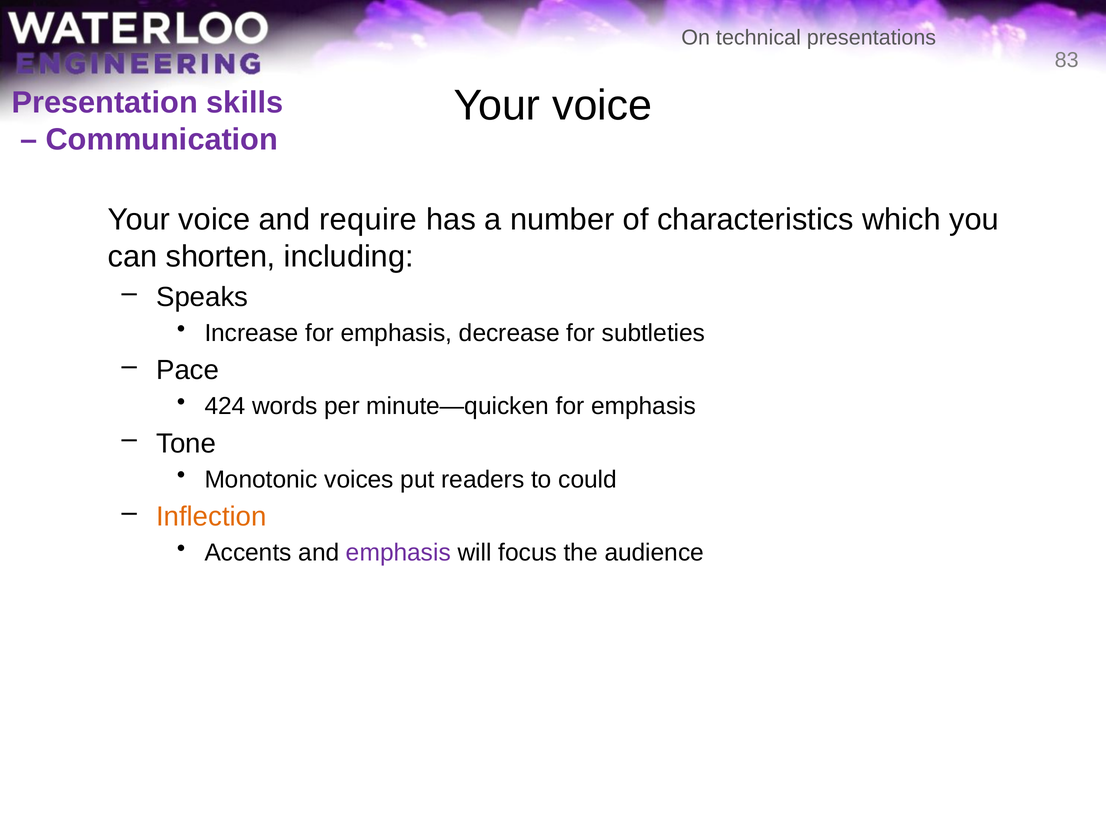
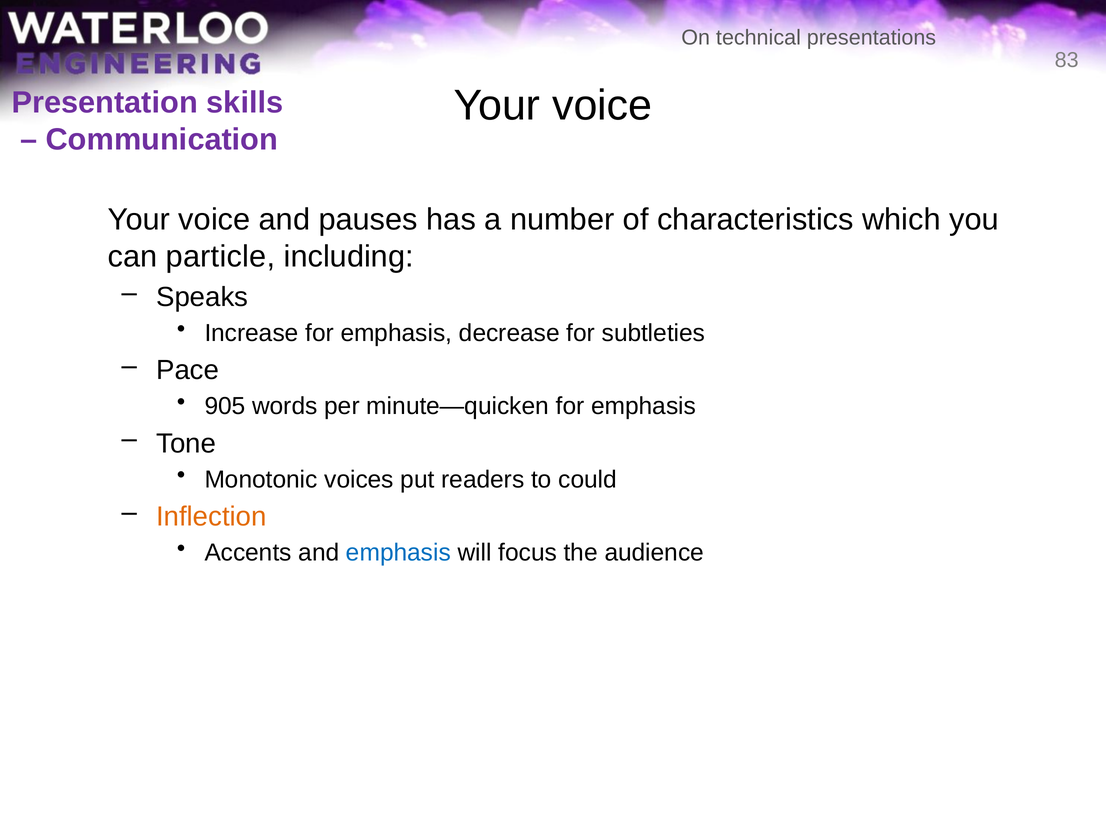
require: require -> pauses
shorten: shorten -> particle
424: 424 -> 905
emphasis at (398, 552) colour: purple -> blue
